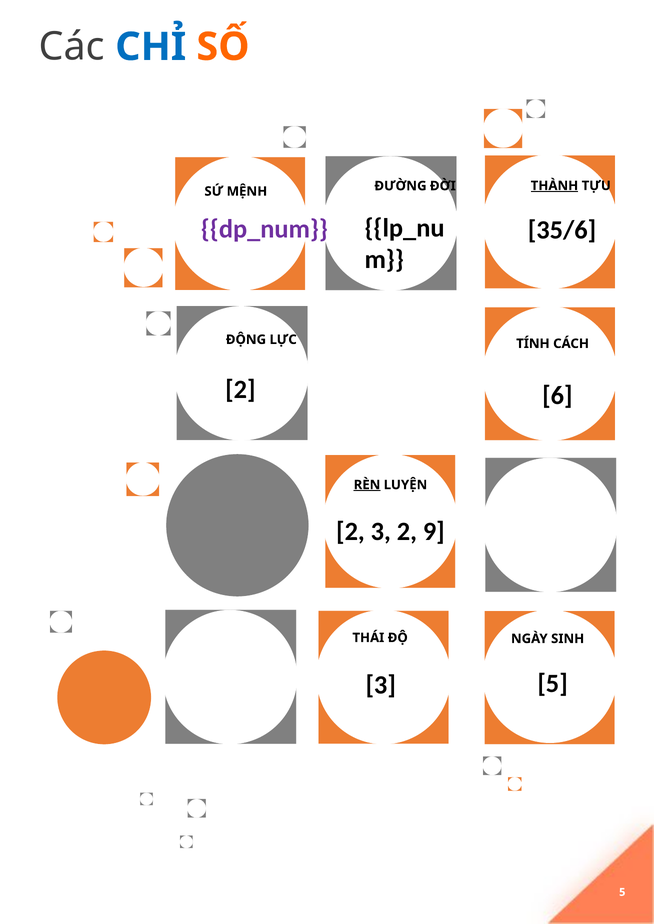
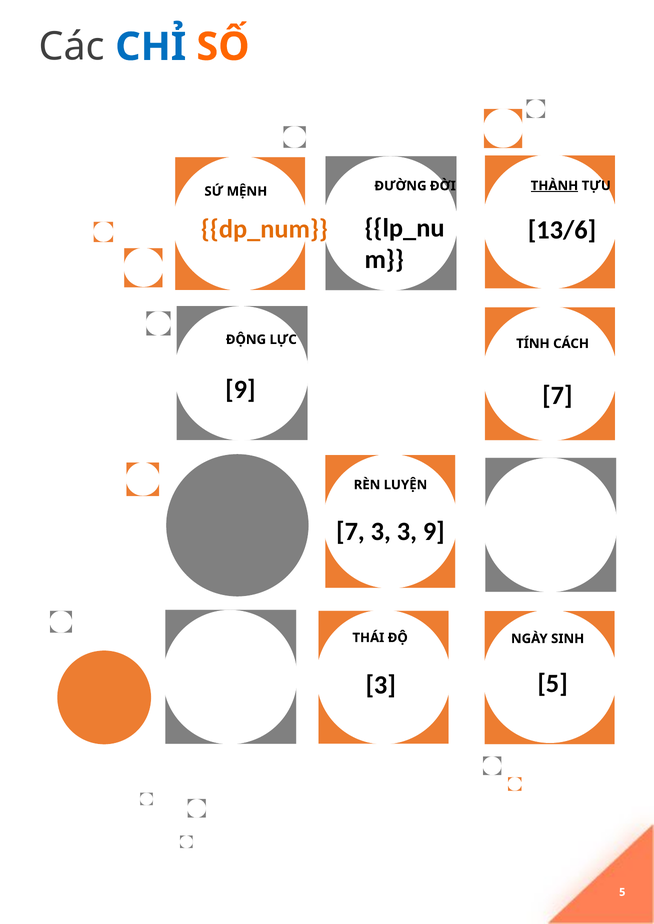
dp_num colour: purple -> orange
35/6: 35/6 -> 13/6
2 at (240, 389): 2 -> 9
6 at (557, 396): 6 -> 7
RÈN underline: present -> none
2 at (350, 532): 2 -> 7
3 2: 2 -> 3
